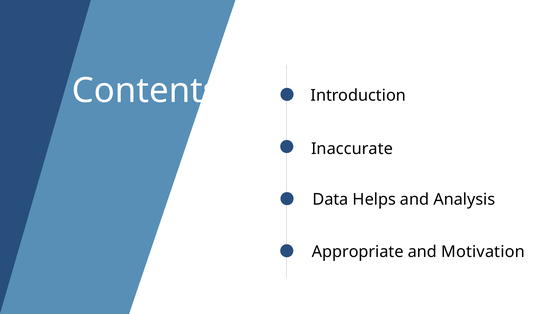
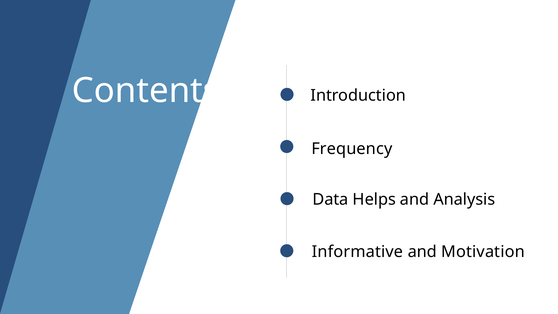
Inaccurate: Inaccurate -> Frequency
Appropriate: Appropriate -> Informative
